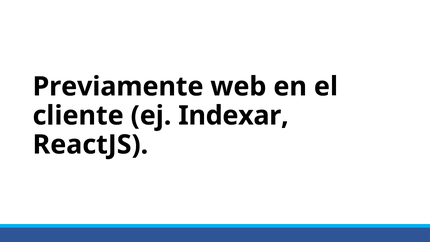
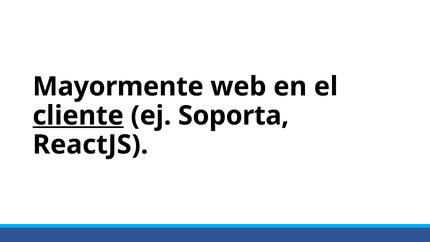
Previamente: Previamente -> Mayormente
cliente underline: none -> present
Indexar: Indexar -> Soporta
